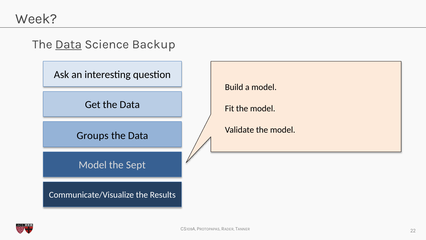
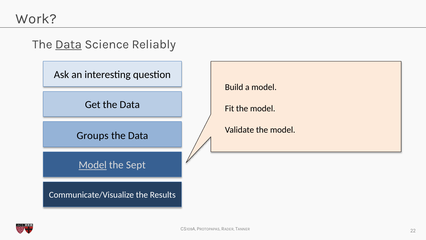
Week: Week -> Work
Backup: Backup -> Reliably
Model at (93, 165) underline: none -> present
